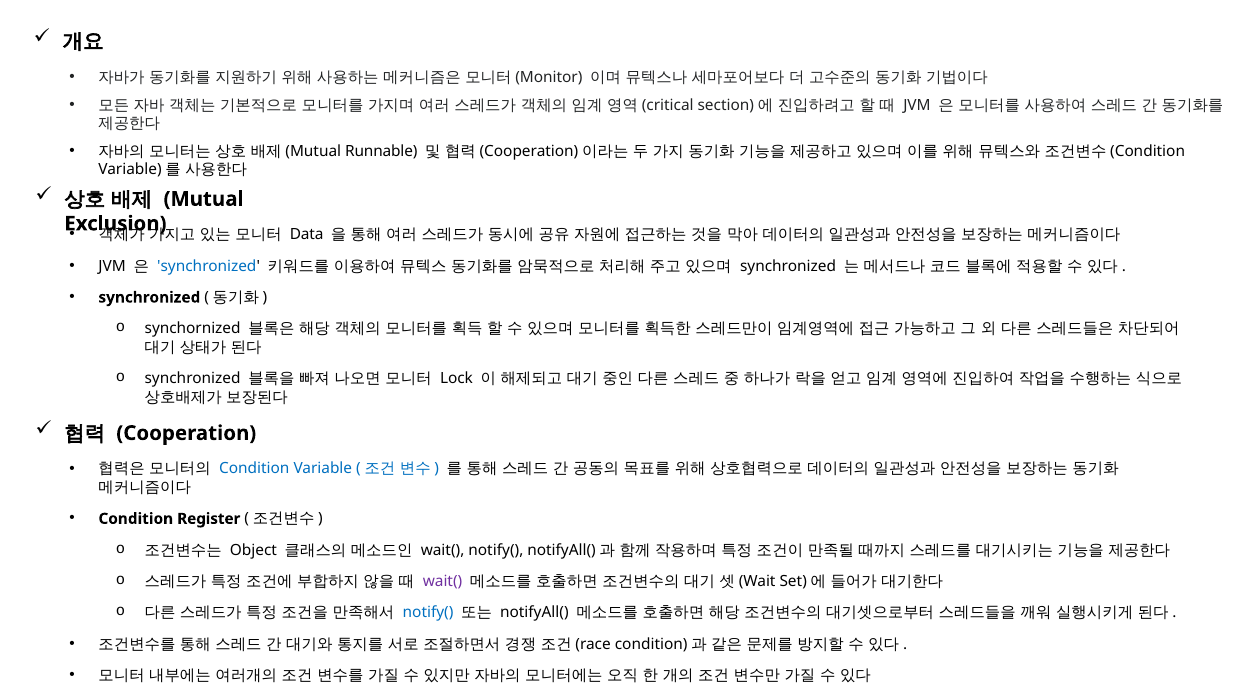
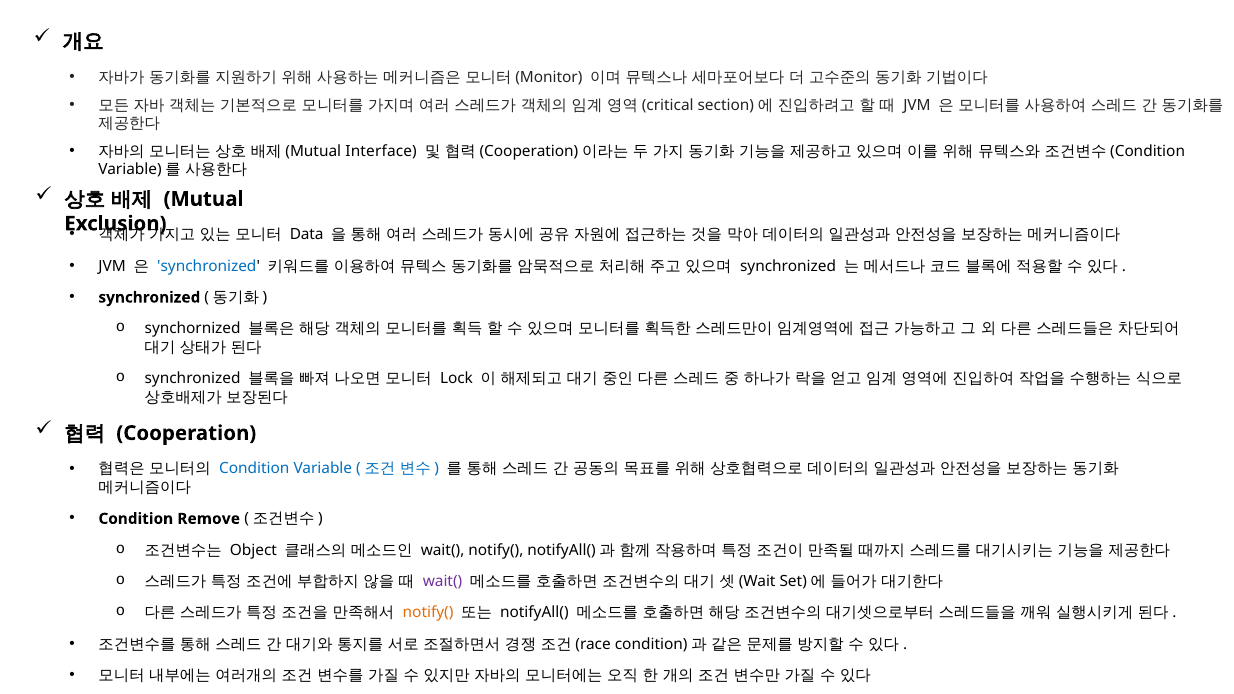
Runnable: Runnable -> Interface
Register: Register -> Remove
notify( at (428, 613) colour: blue -> orange
